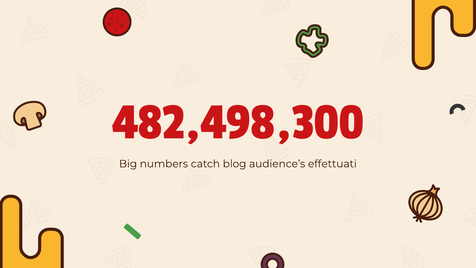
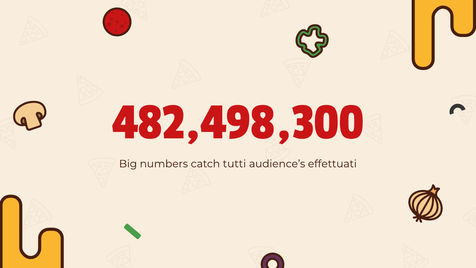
blog: blog -> tutti
